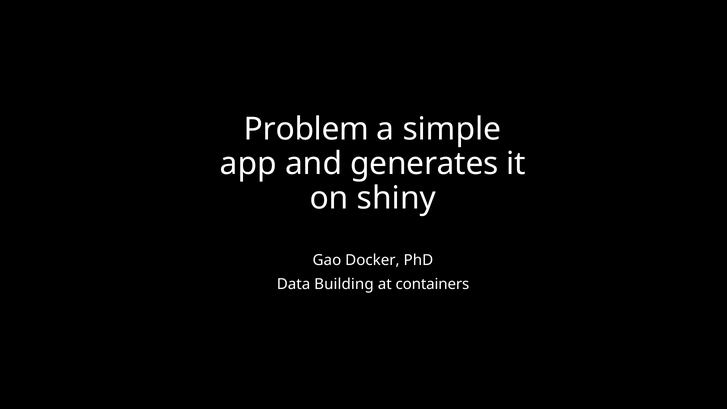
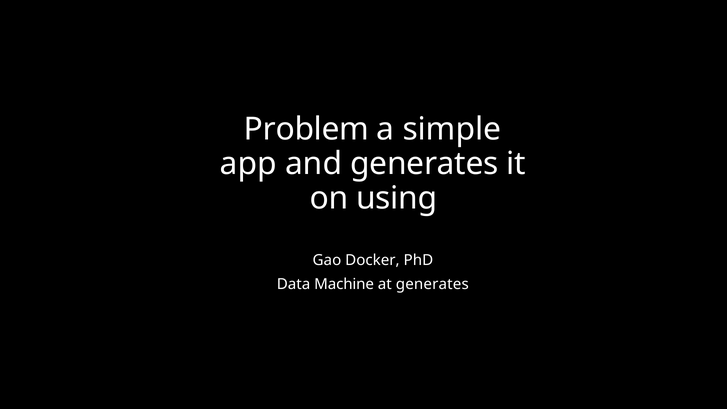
shiny: shiny -> using
Building: Building -> Machine
at containers: containers -> generates
